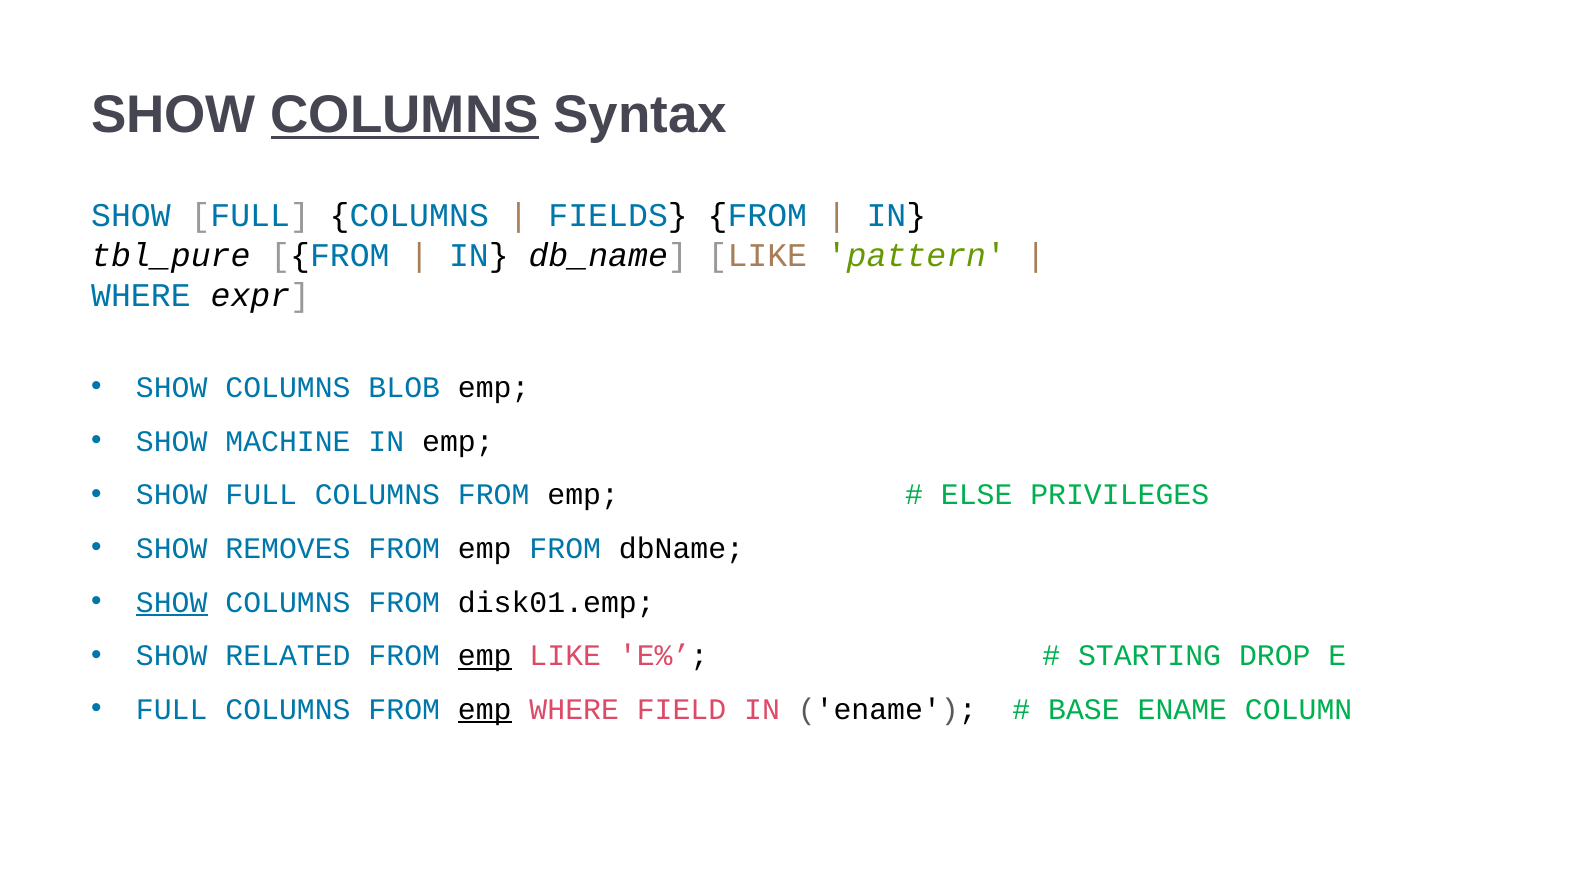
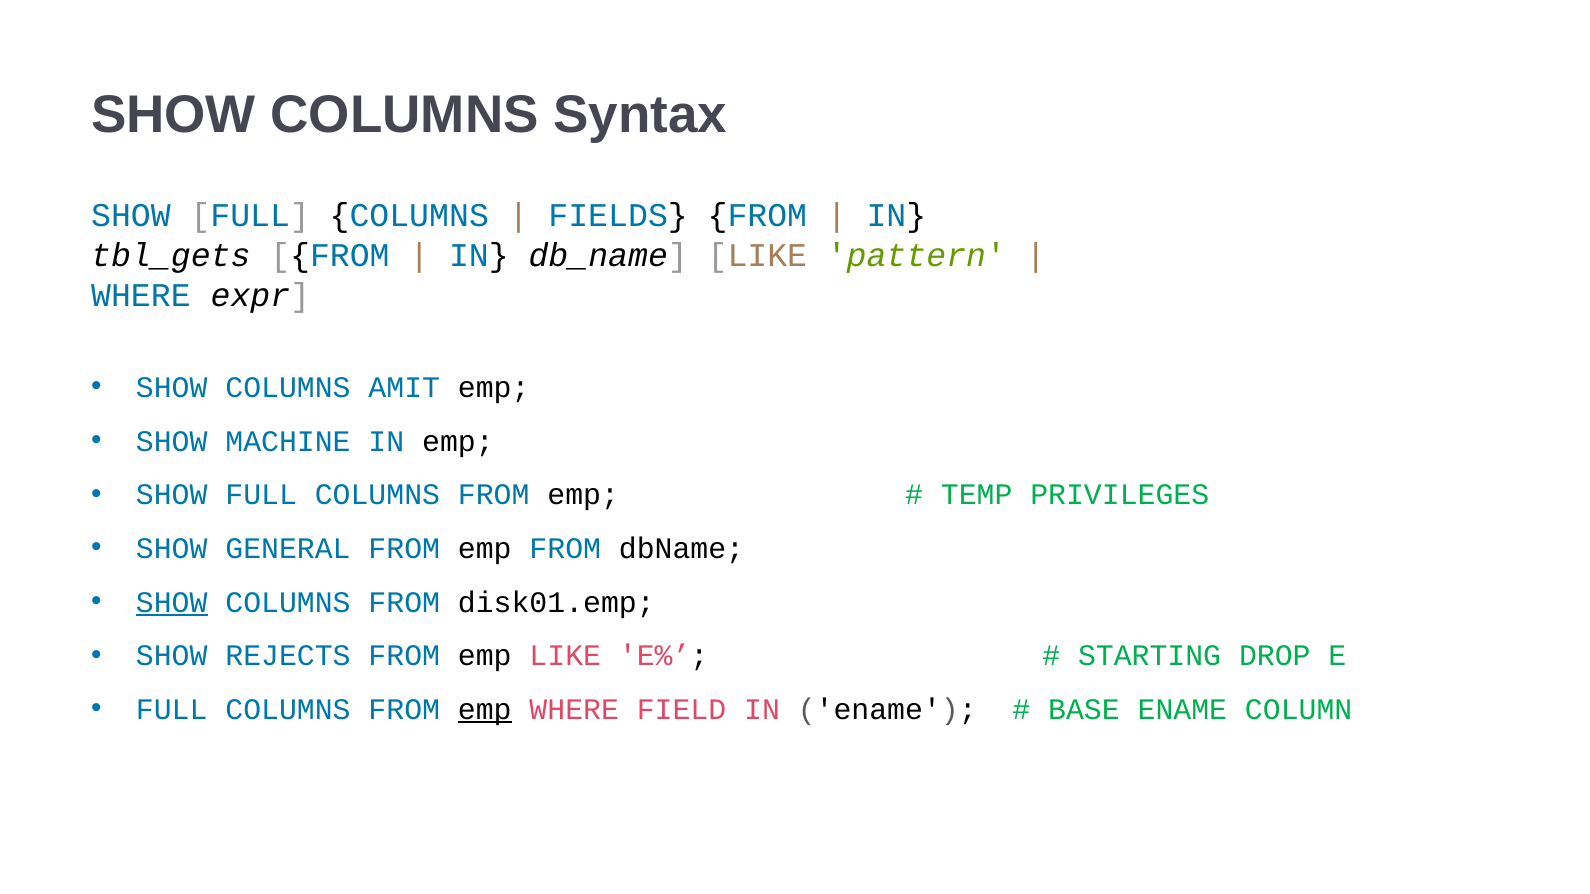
COLUMNS at (405, 115) underline: present -> none
tbl_pure: tbl_pure -> tbl_gets
BLOB: BLOB -> AMIT
ELSE: ELSE -> TEMP
REMOVES: REMOVES -> GENERAL
RELATED: RELATED -> REJECTS
emp at (485, 656) underline: present -> none
